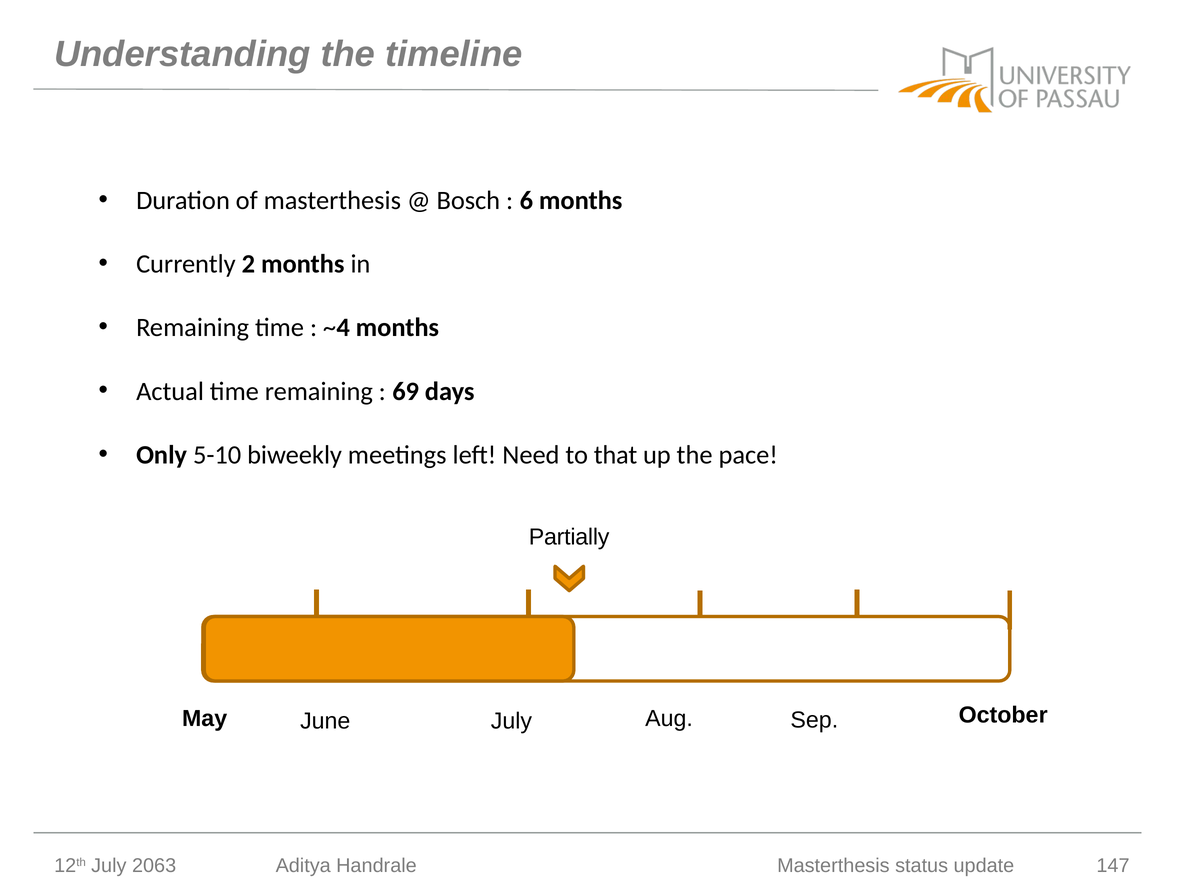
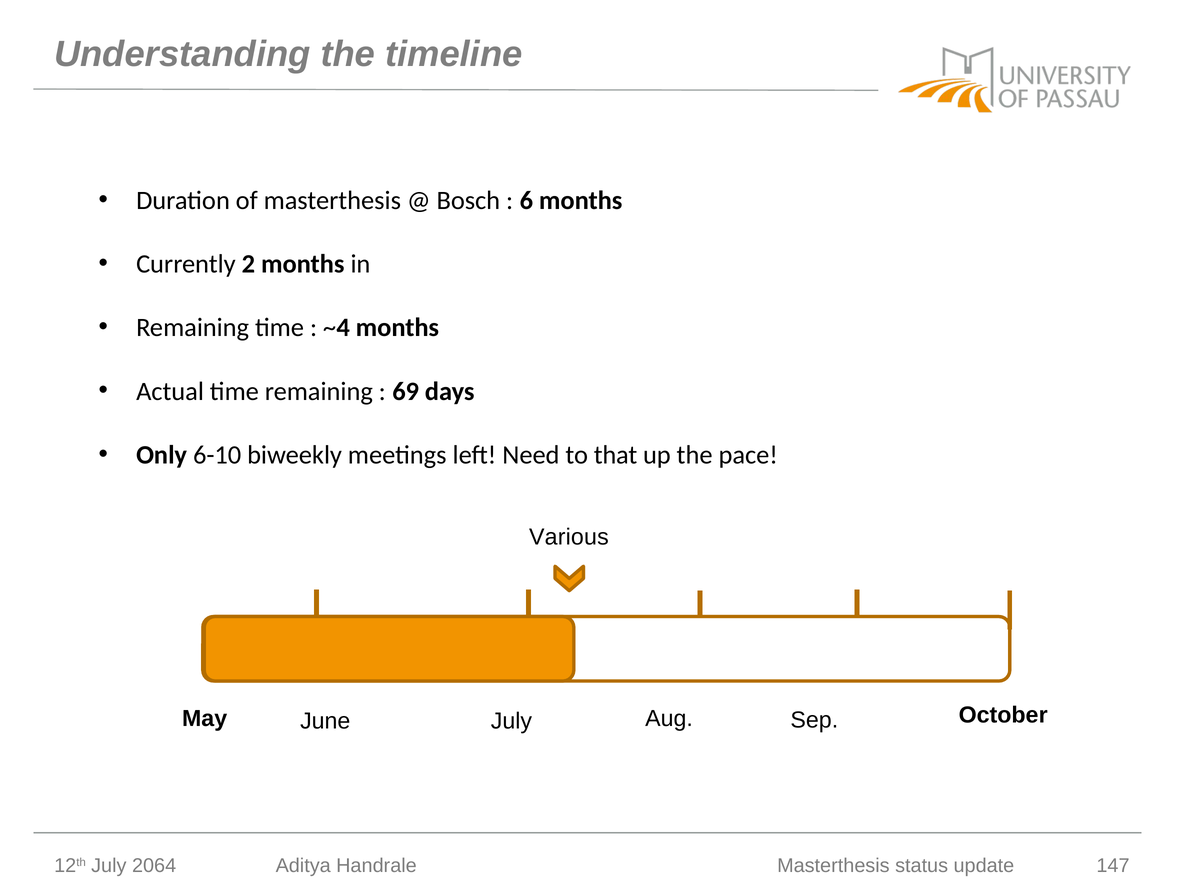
5-10: 5-10 -> 6-10
Partially: Partially -> Various
2063: 2063 -> 2064
